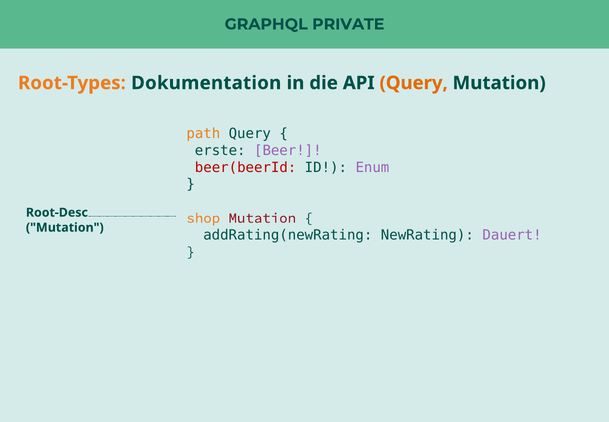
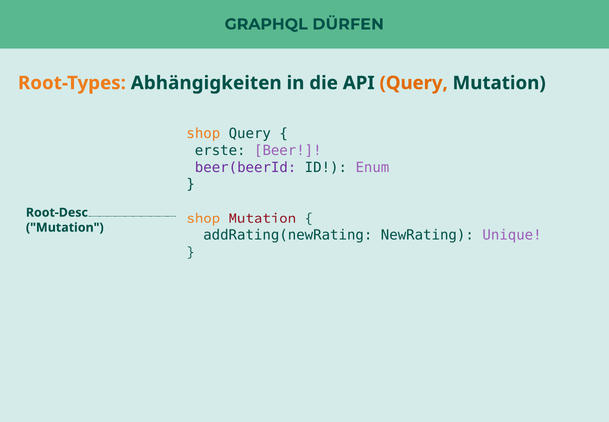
PRIVATE: PRIVATE -> DÜRFEN
Dokumentation: Dokumentation -> Abhängigkeiten
path at (203, 134): path -> shop
beer(beerId colour: red -> purple
Dauert: Dauert -> Unique
